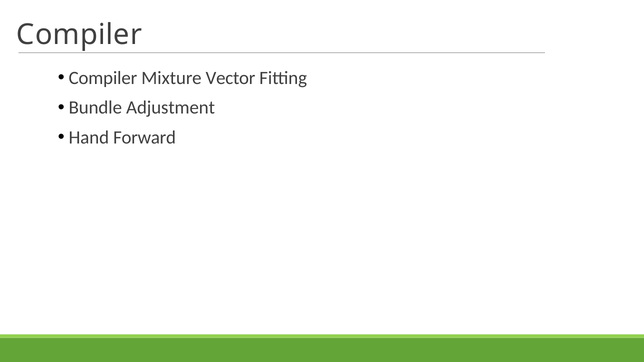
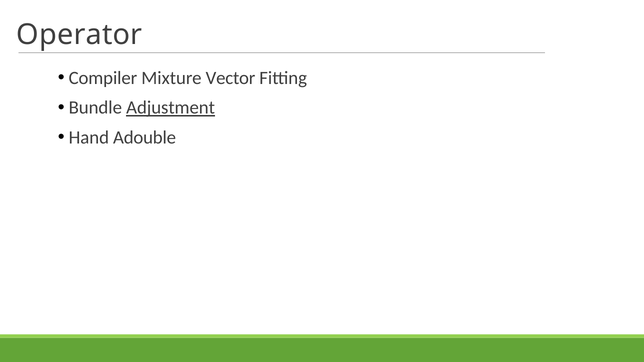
Compiler at (79, 35): Compiler -> Operator
Adjustment underline: none -> present
Forward: Forward -> Adouble
